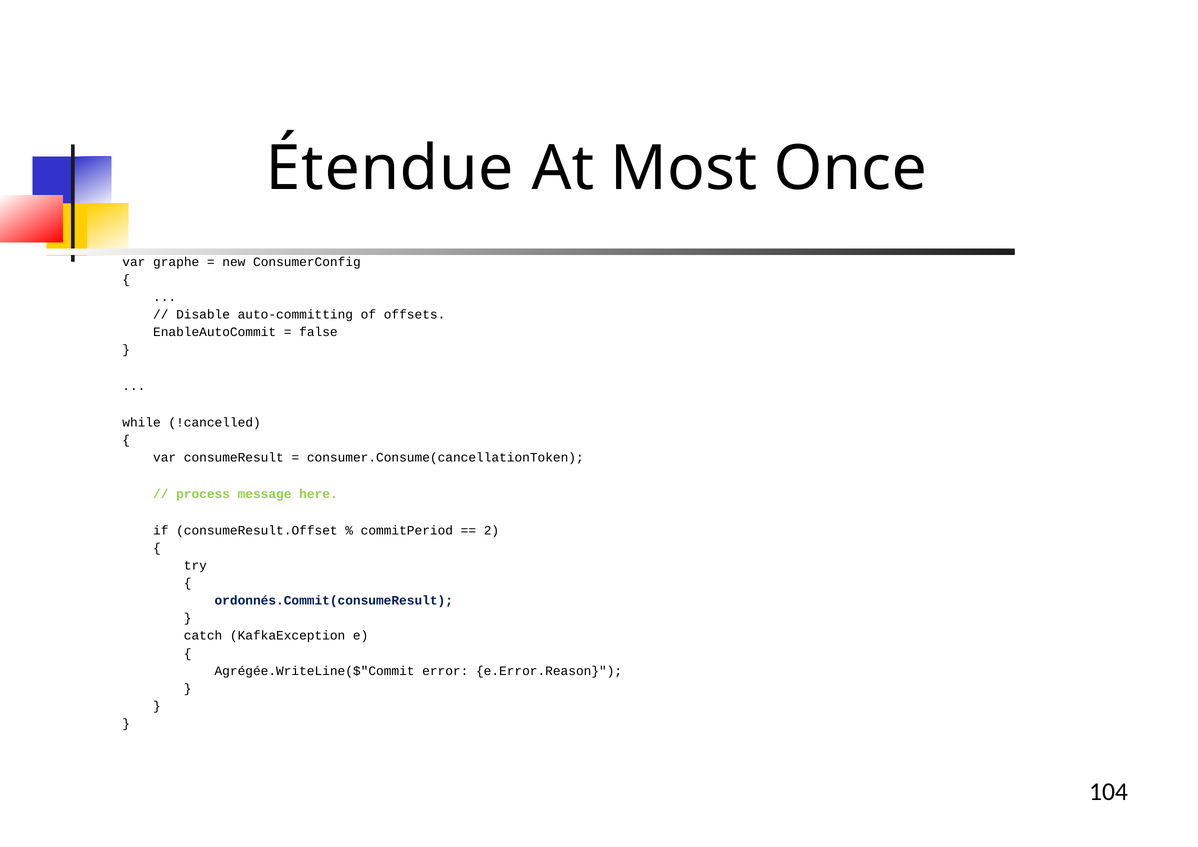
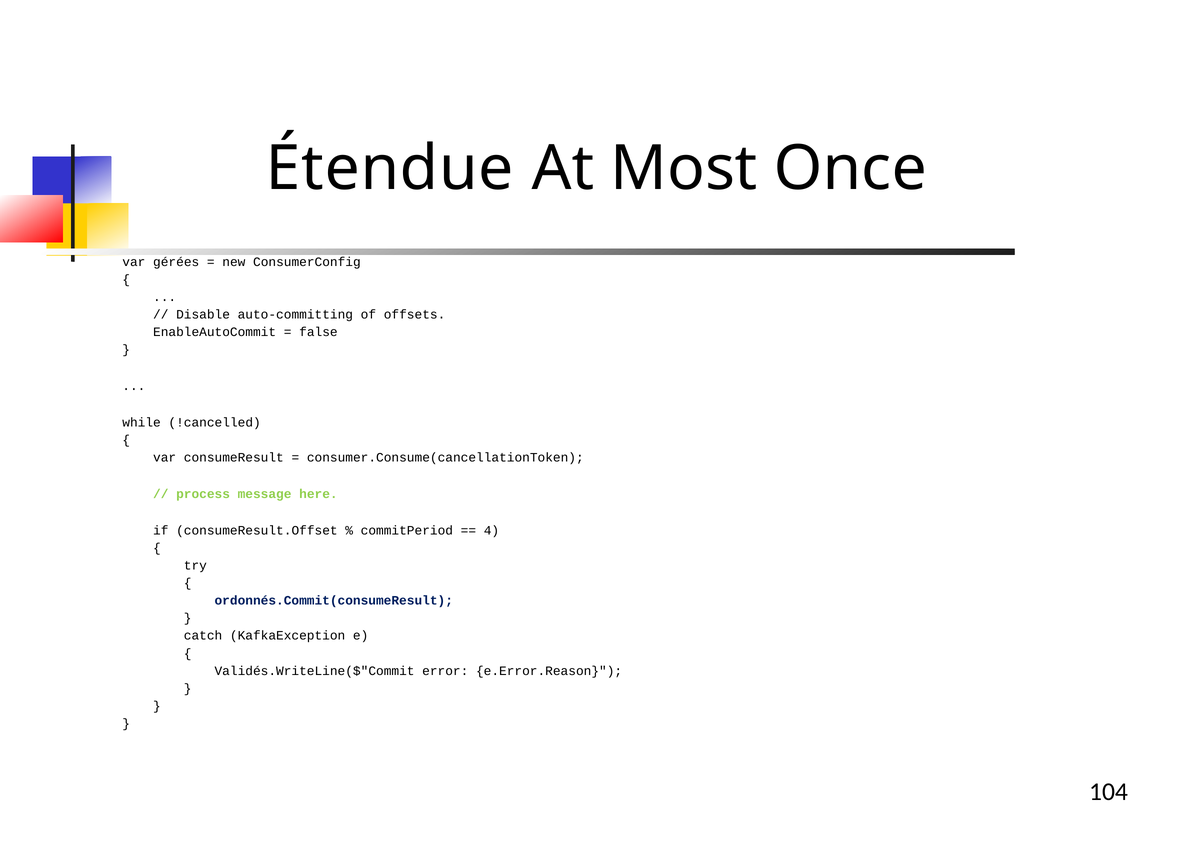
graphe: graphe -> gérées
2: 2 -> 4
Agrégée.WriteLine($"Commit: Agrégée.WriteLine($"Commit -> Validés.WriteLine($"Commit
